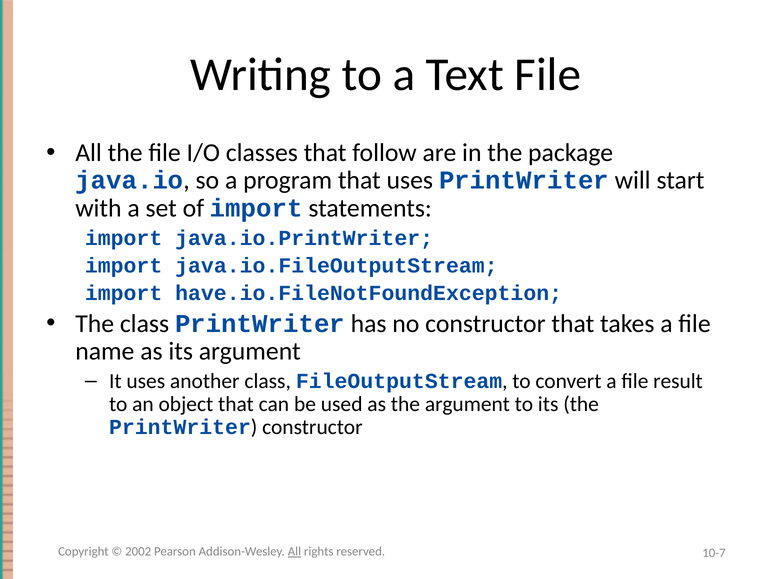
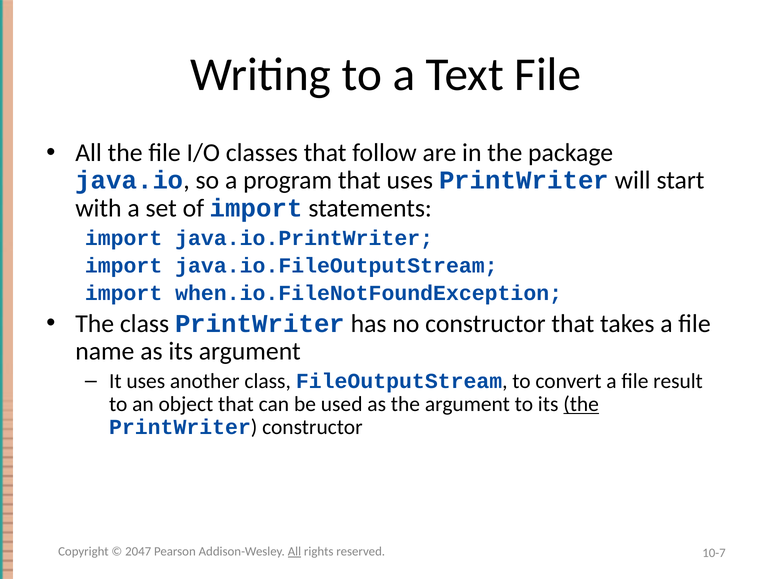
have.io.FileNotFoundException: have.io.FileNotFoundException -> when.io.FileNotFoundException
the at (581, 404) underline: none -> present
2002: 2002 -> 2047
